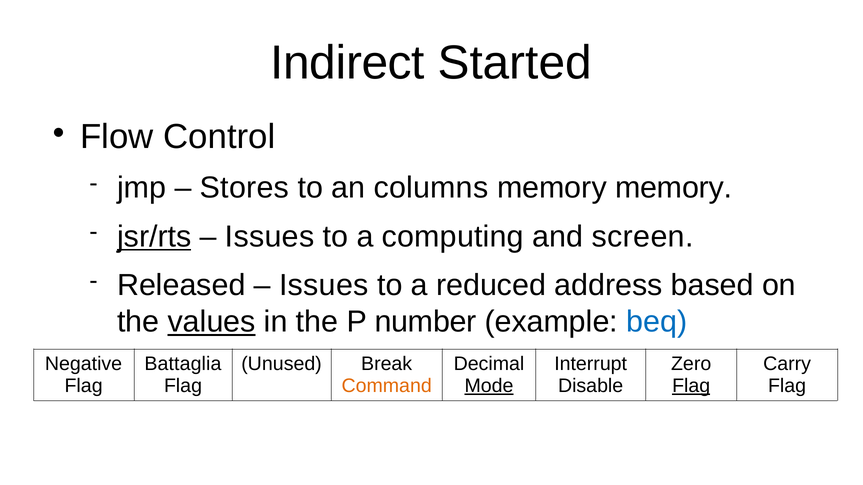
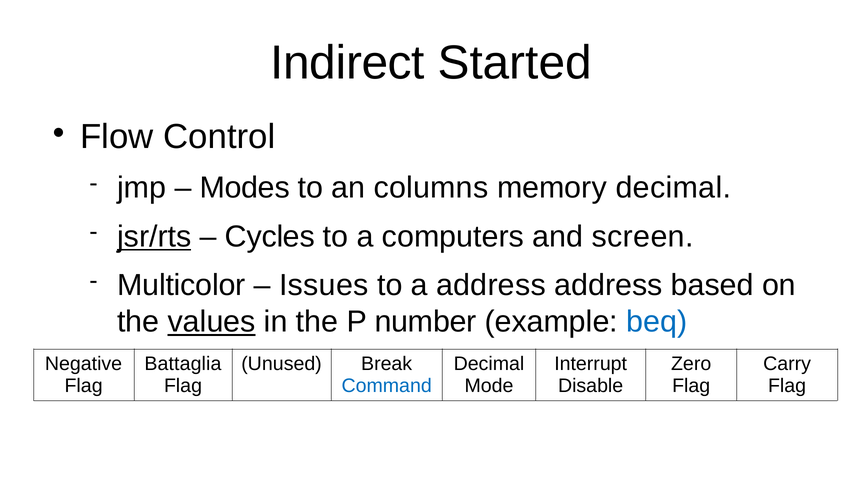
Stores: Stores -> Modes
memory memory: memory -> decimal
Issues at (270, 237): Issues -> Cycles
computing: computing -> computers
Released: Released -> Multicolor
a reduced: reduced -> address
Command colour: orange -> blue
Mode underline: present -> none
Flag at (691, 386) underline: present -> none
